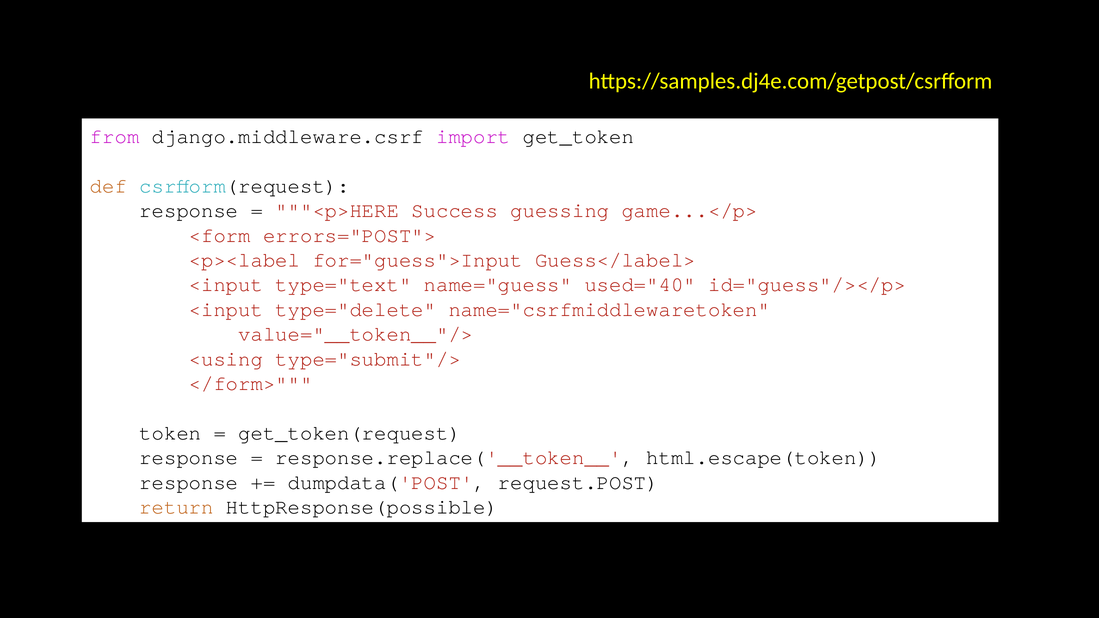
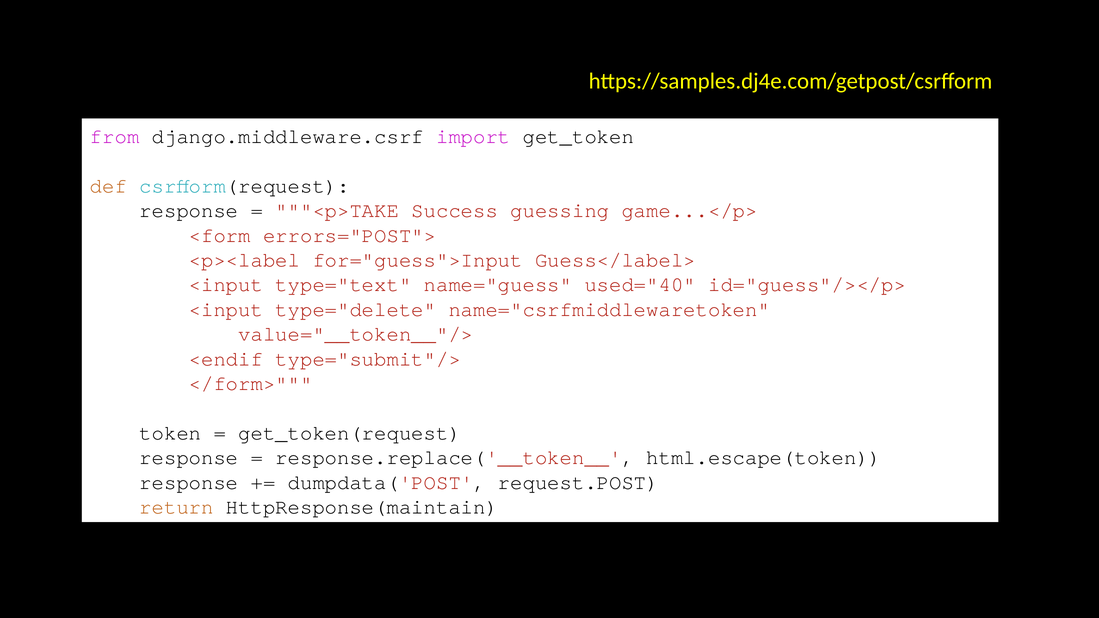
<p>HERE: <p>HERE -> <p>TAKE
<using: <using -> <endif
HttpResponse(possible: HttpResponse(possible -> HttpResponse(maintain
